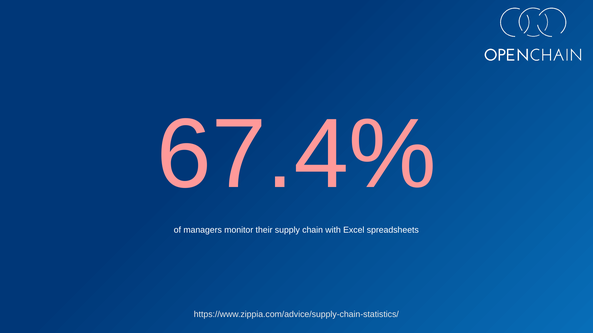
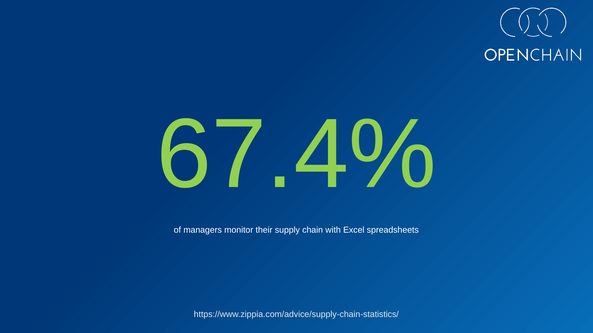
67.4% colour: pink -> light green
